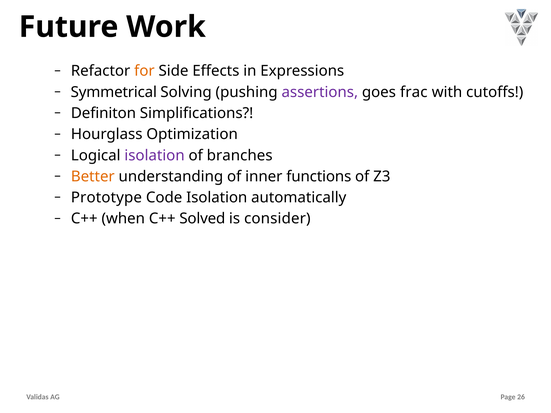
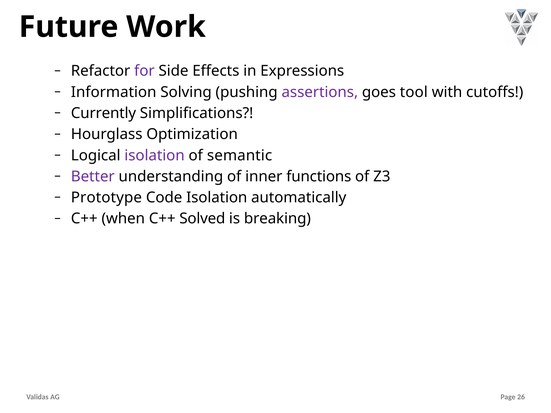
for colour: orange -> purple
Symmetrical: Symmetrical -> Information
frac: frac -> tool
Definiton: Definiton -> Currently
branches: branches -> semantic
Better colour: orange -> purple
consider: consider -> breaking
